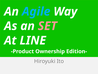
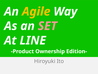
Agile colour: light blue -> yellow
